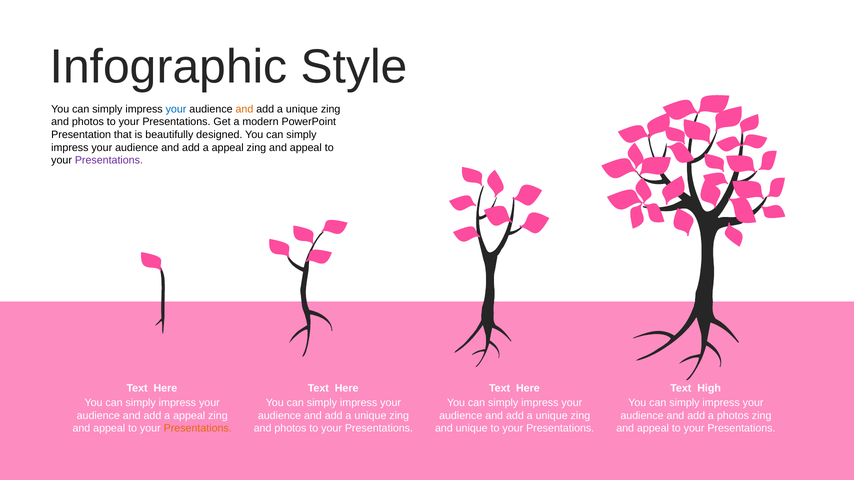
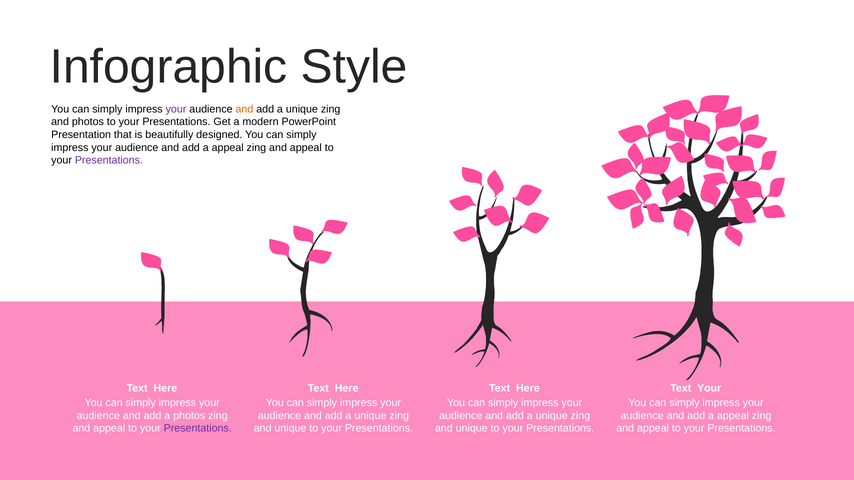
your at (176, 109) colour: blue -> purple
Text High: High -> Your
appeal at (189, 416): appeal -> photos
photos at (733, 416): photos -> appeal
Presentations at (198, 429) colour: orange -> purple
photos at (290, 429): photos -> unique
